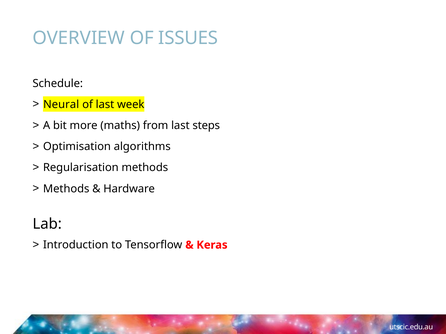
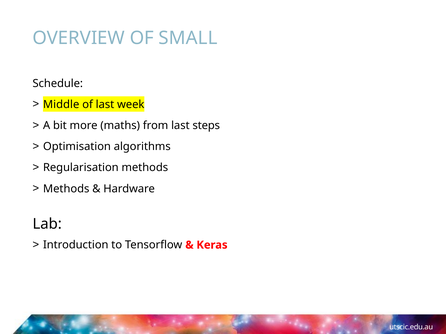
ISSUES: ISSUES -> SMALL
Neural: Neural -> Middle
